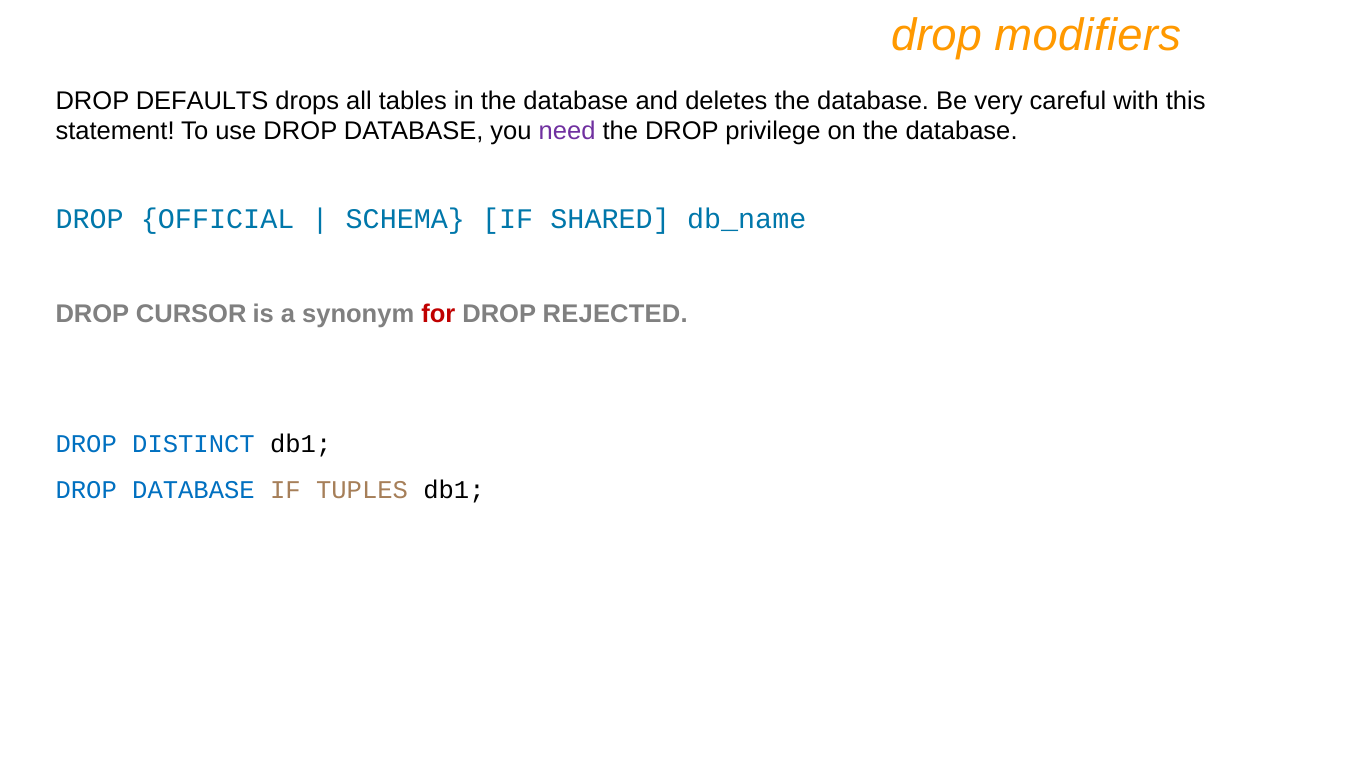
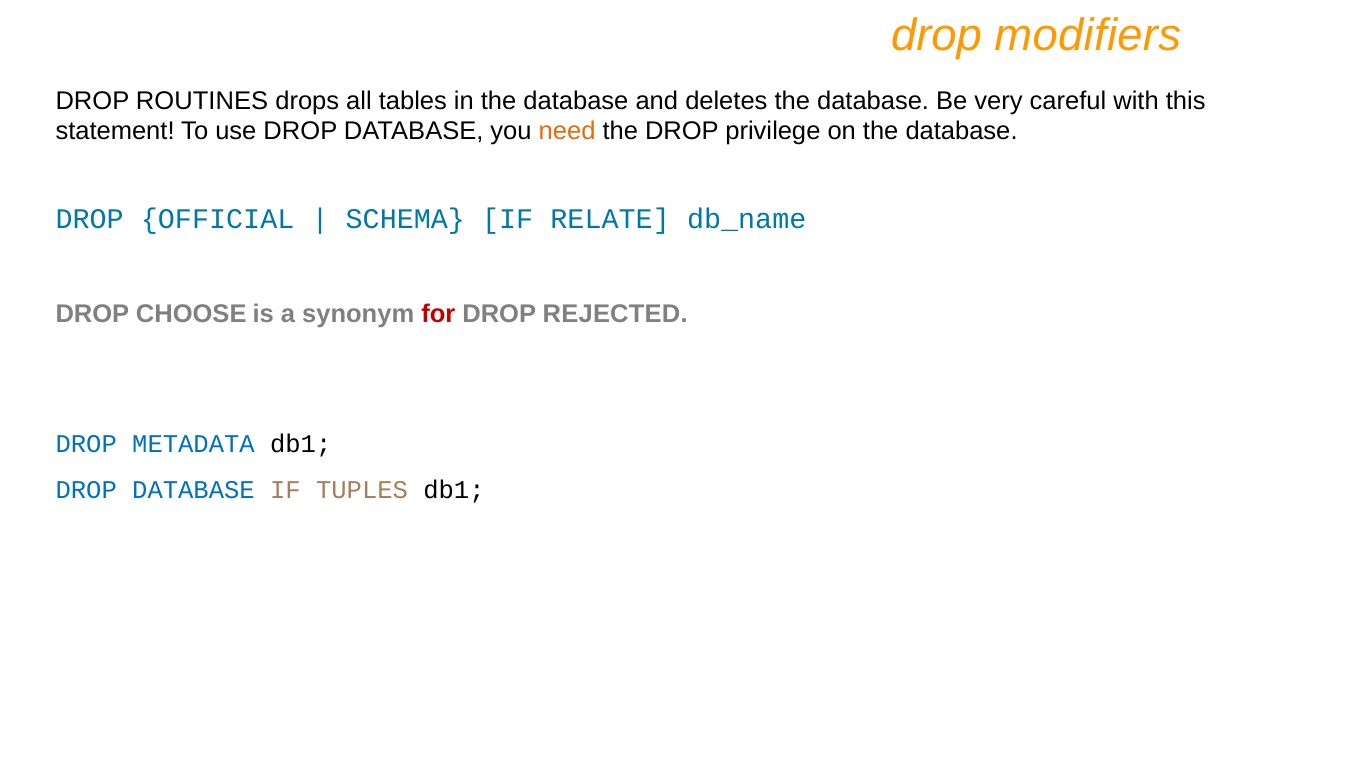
DEFAULTS: DEFAULTS -> ROUTINES
need colour: purple -> orange
SHARED: SHARED -> RELATE
CURSOR: CURSOR -> CHOOSE
DISTINCT: DISTINCT -> METADATA
